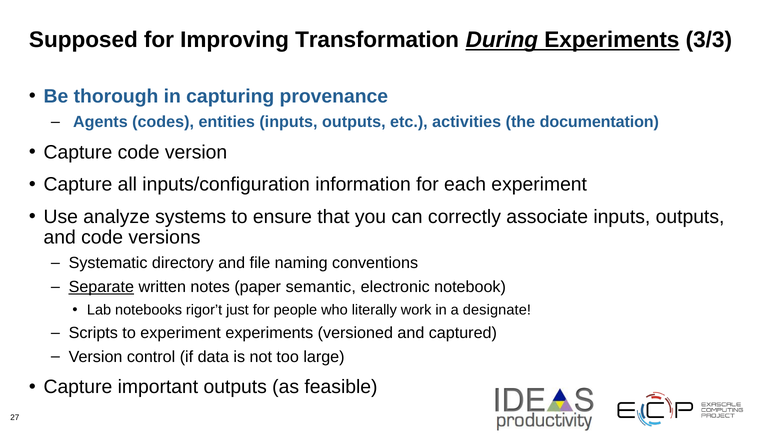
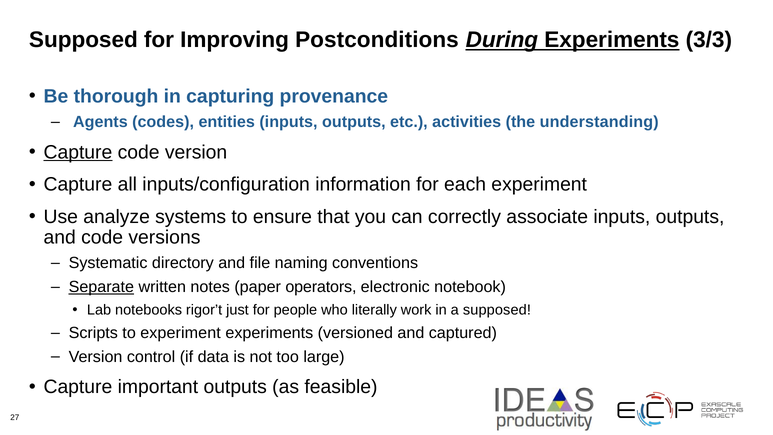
Transformation: Transformation -> Postconditions
documentation: documentation -> understanding
Capture at (78, 152) underline: none -> present
semantic: semantic -> operators
a designate: designate -> supposed
